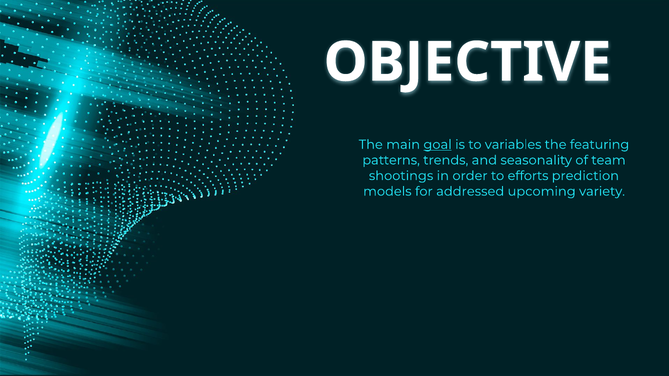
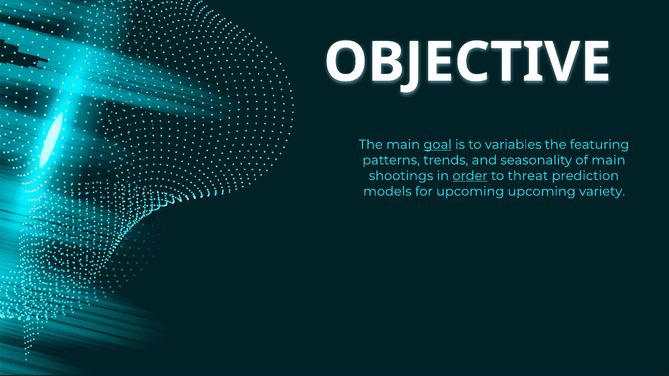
of team: team -> main
order underline: none -> present
efforts: efforts -> threat
for addressed: addressed -> upcoming
